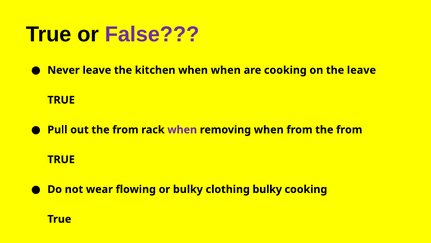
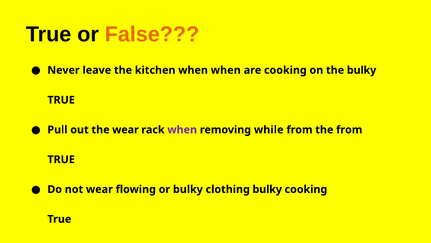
False colour: purple -> orange
the leave: leave -> bulky
out the from: from -> wear
removing when: when -> while
